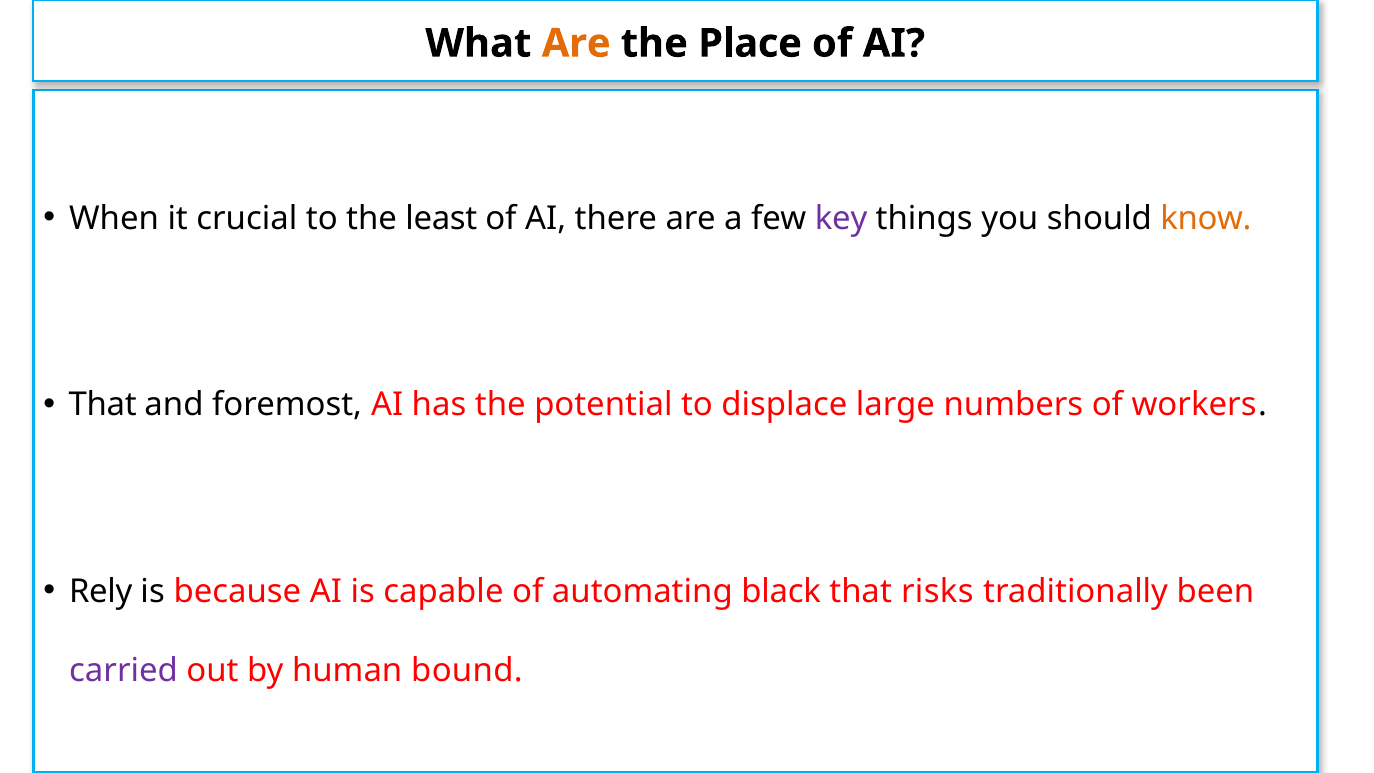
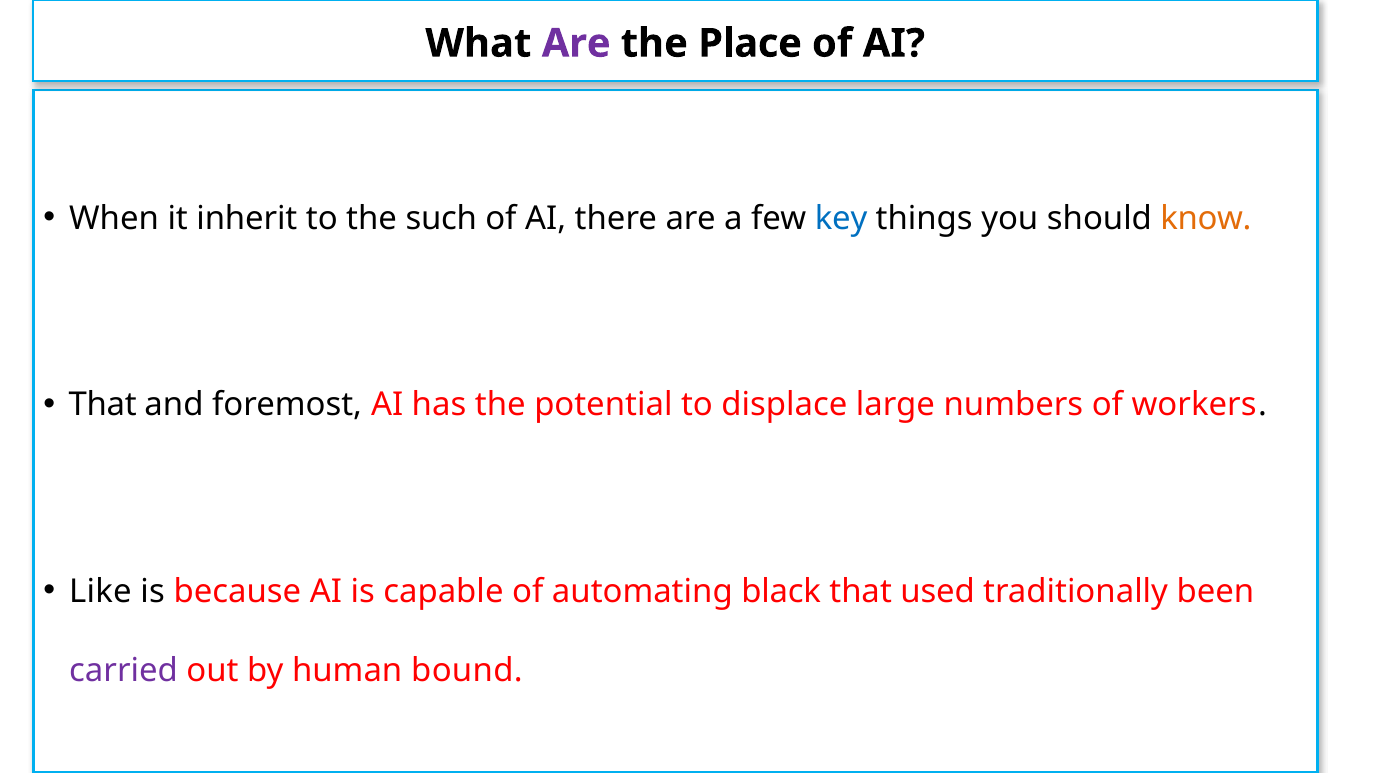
Are at (576, 43) colour: orange -> purple
crucial: crucial -> inherit
least: least -> such
key colour: purple -> blue
Rely: Rely -> Like
risks: risks -> used
